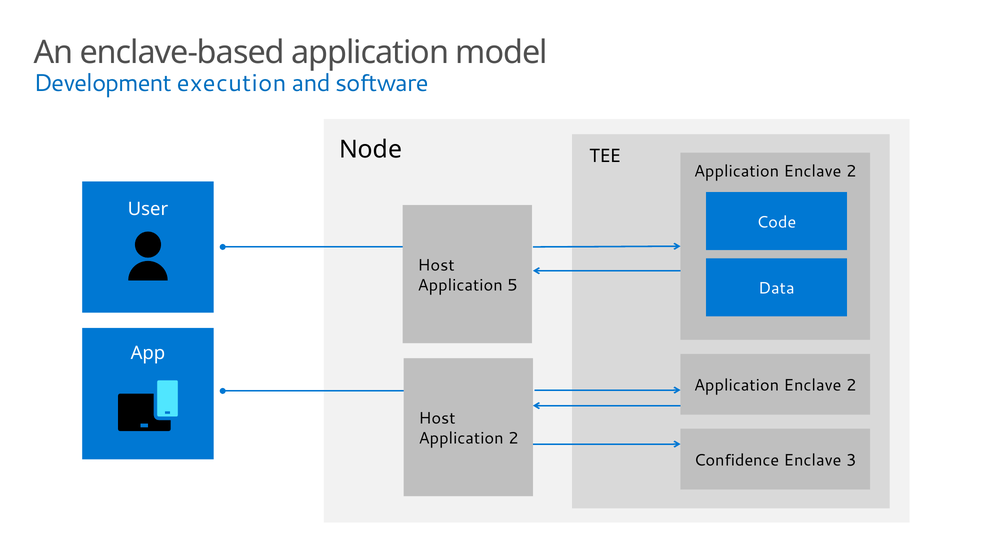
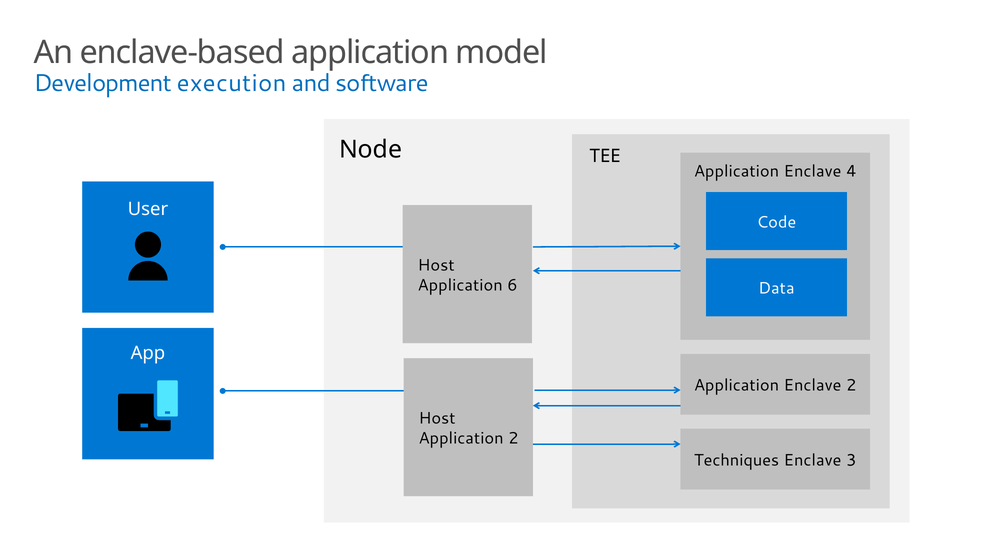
2 at (851, 171): 2 -> 4
5: 5 -> 6
Confidence: Confidence -> Techniques
